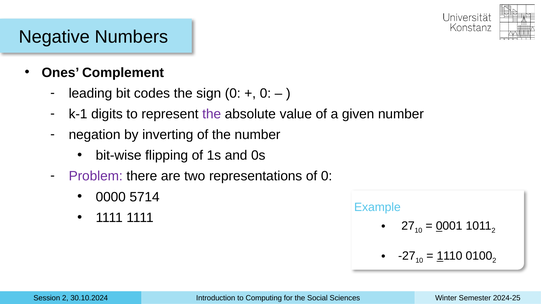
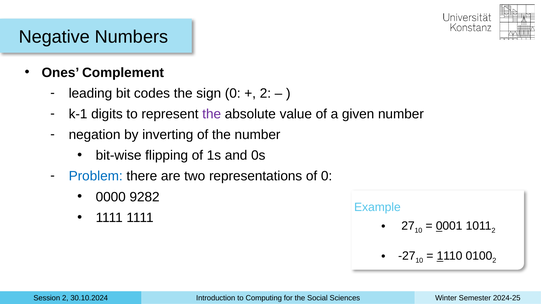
0 at (265, 93): 0 -> 2
Problem colour: purple -> blue
5714: 5714 -> 9282
